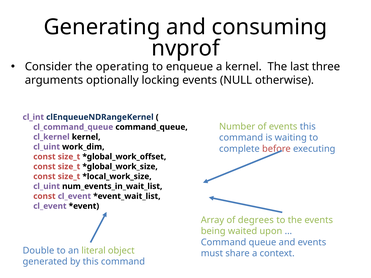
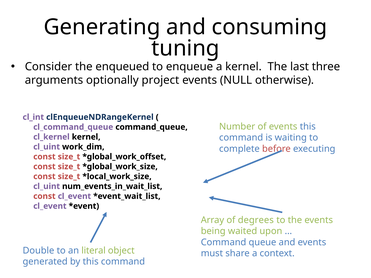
nvprof: nvprof -> tuning
operating: operating -> enqueued
locking: locking -> project
